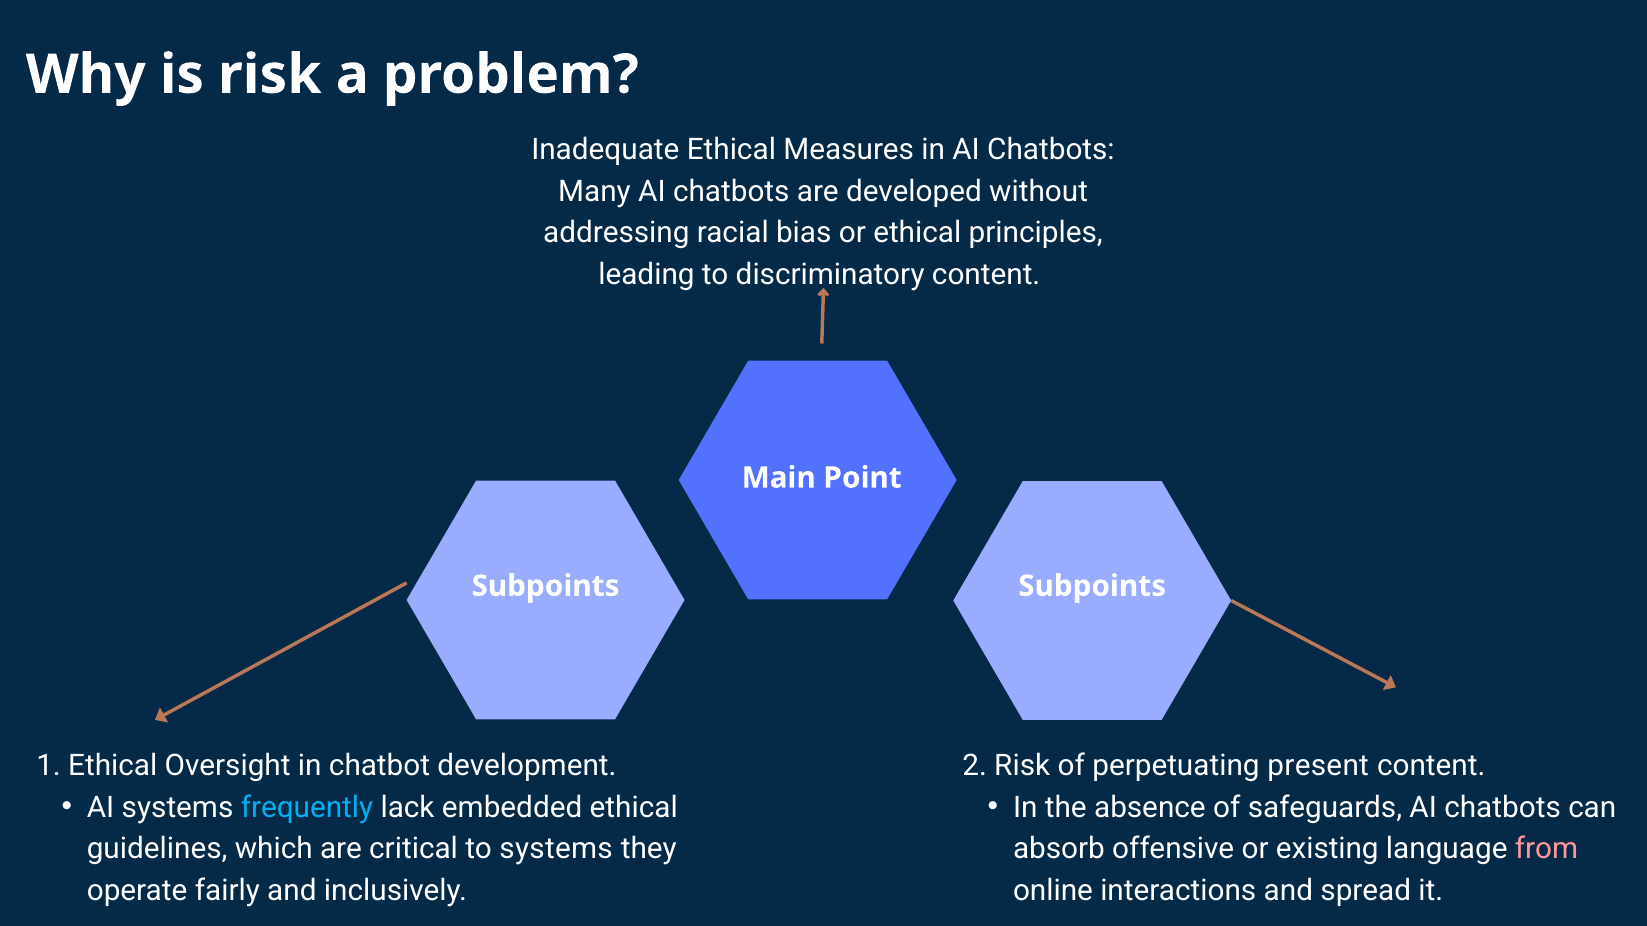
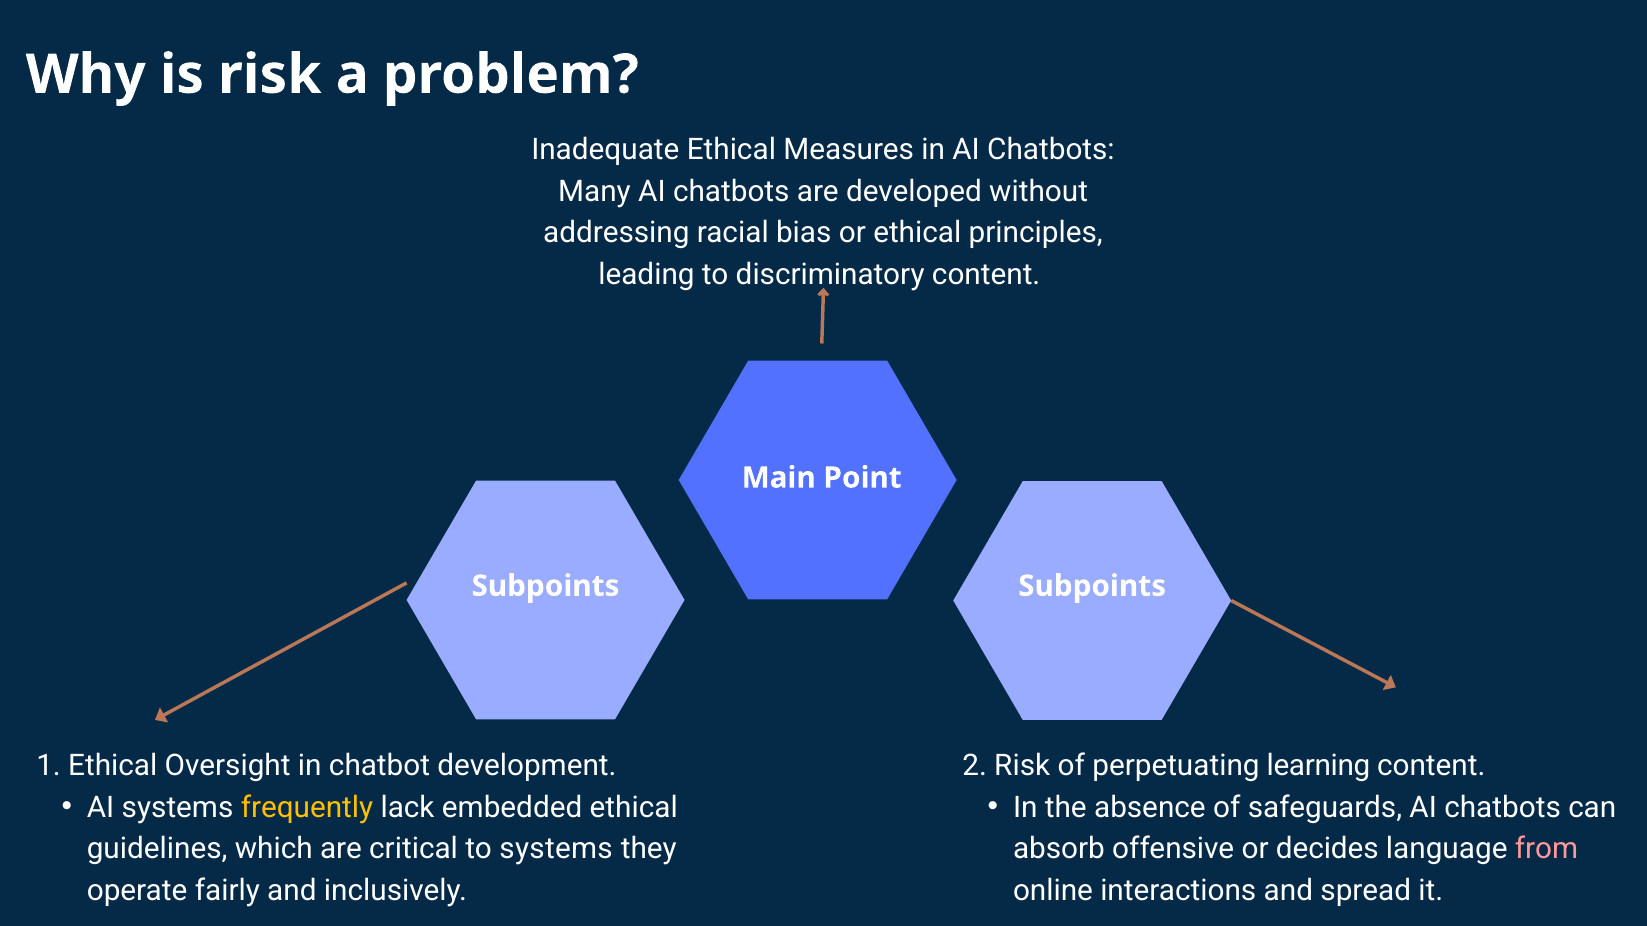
present: present -> learning
frequently colour: light blue -> yellow
existing: existing -> decides
